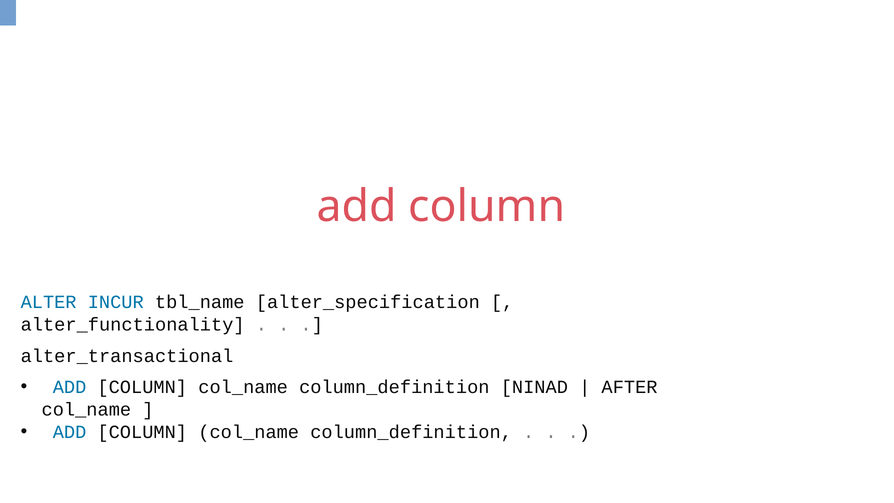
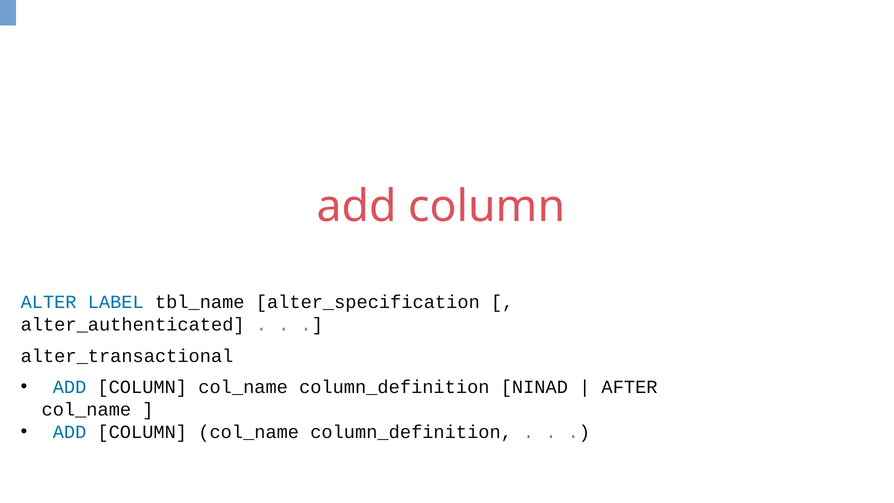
INCUR: INCUR -> LABEL
alter_functionality: alter_functionality -> alter_authenticated
